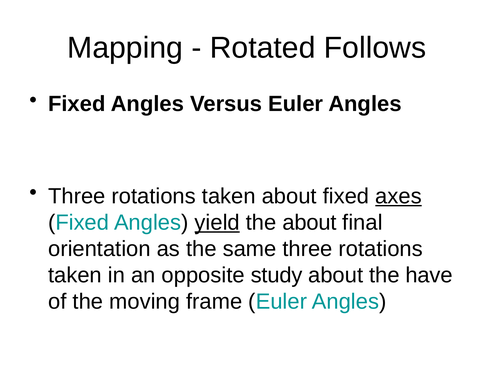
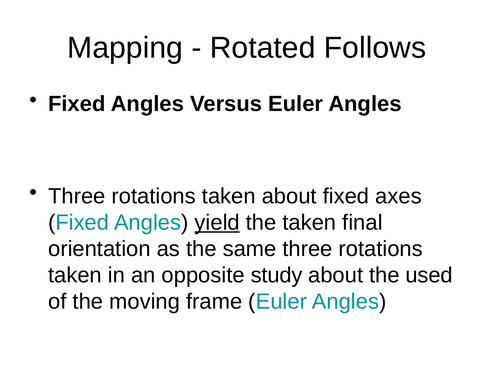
axes underline: present -> none
the about: about -> taken
have: have -> used
